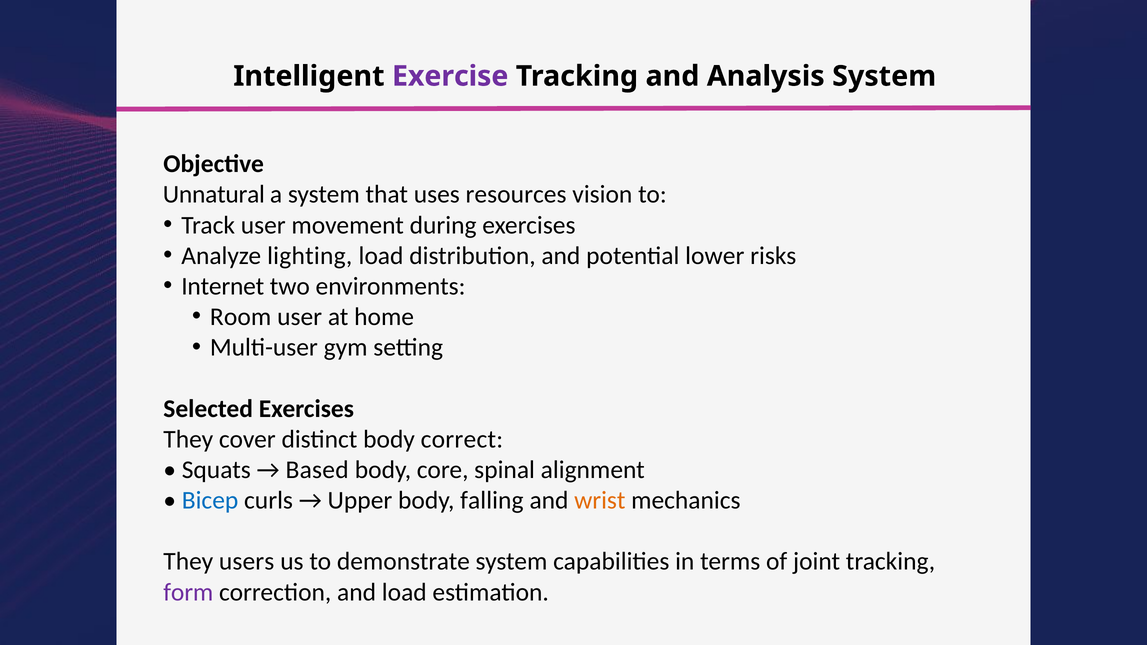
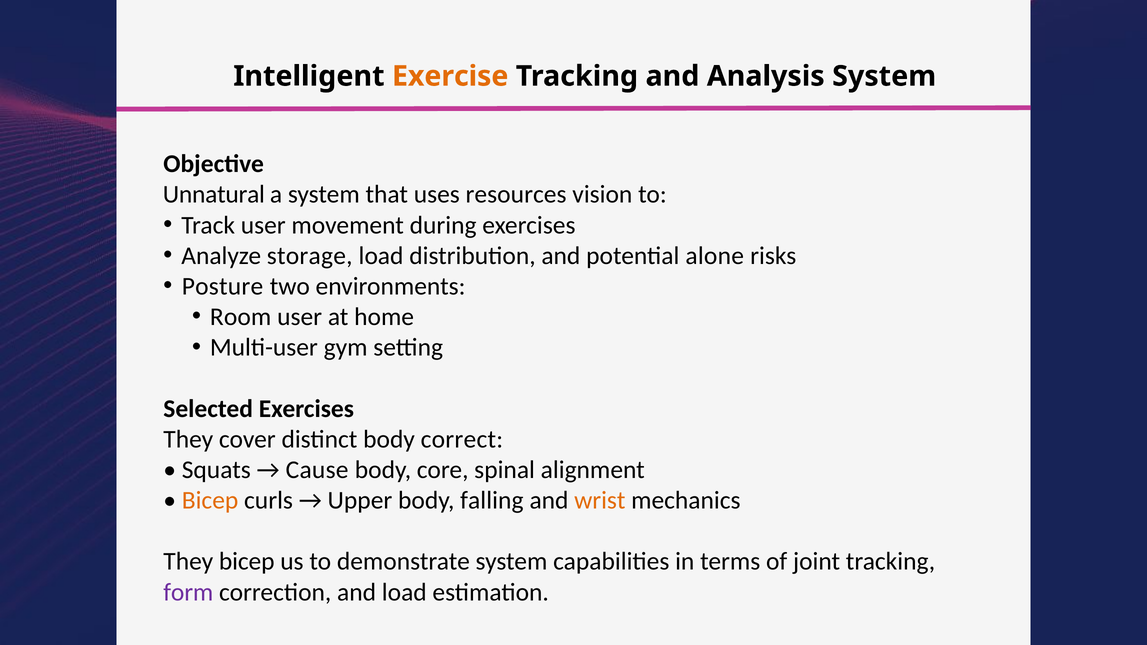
Exercise colour: purple -> orange
lighting: lighting -> storage
lower: lower -> alone
Internet: Internet -> Posture
Based: Based -> Cause
Bicep at (210, 501) colour: blue -> orange
They users: users -> bicep
